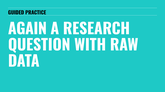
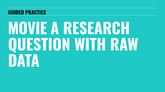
AGAIN: AGAIN -> MOVIE
